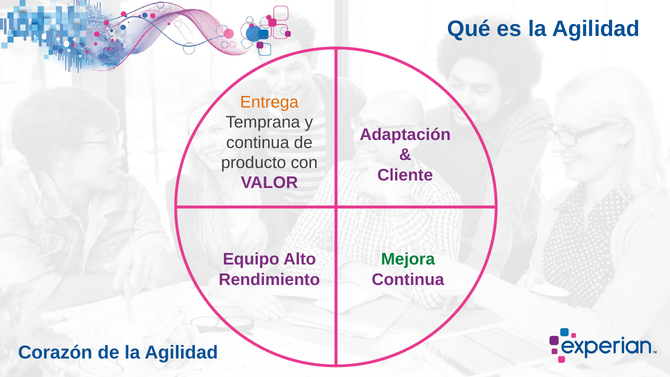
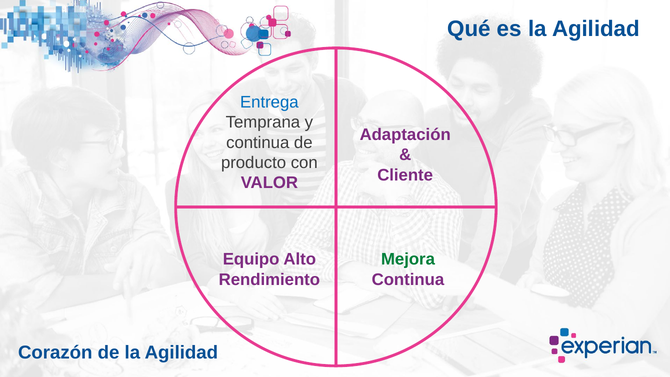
Entrega colour: orange -> blue
